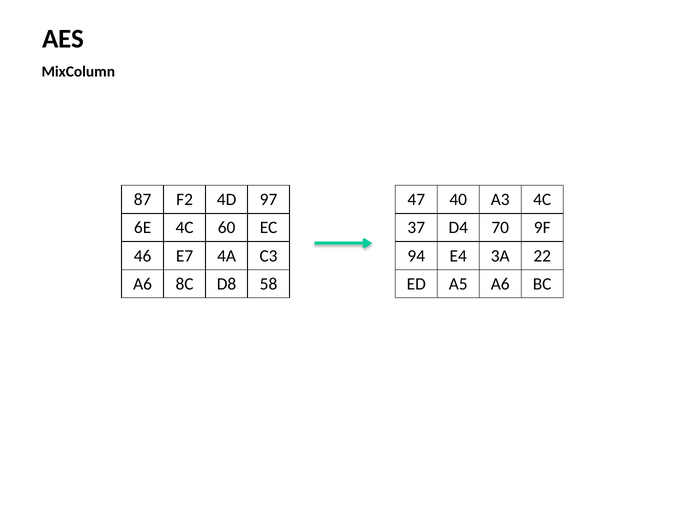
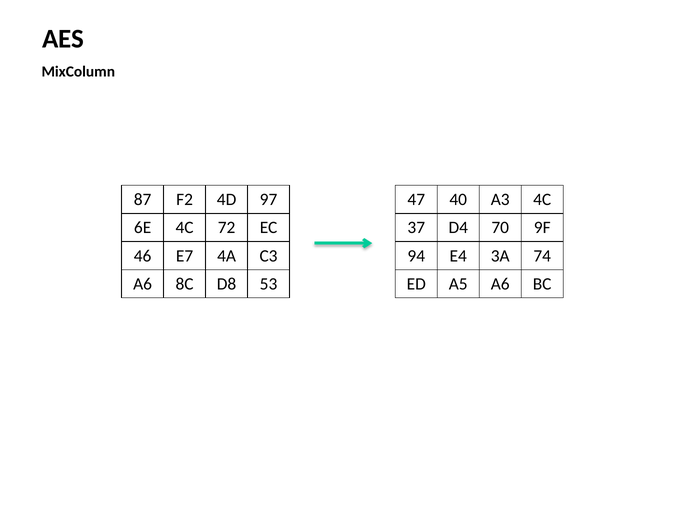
60: 60 -> 72
22: 22 -> 74
58: 58 -> 53
